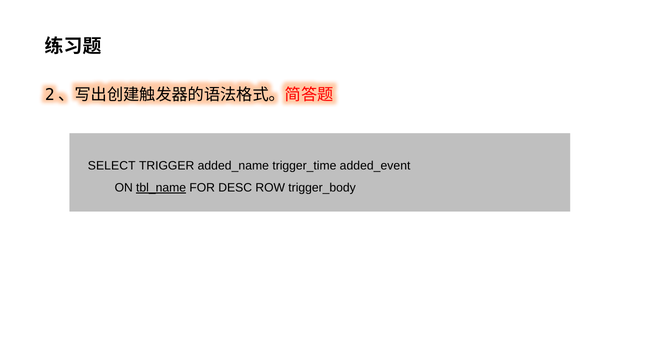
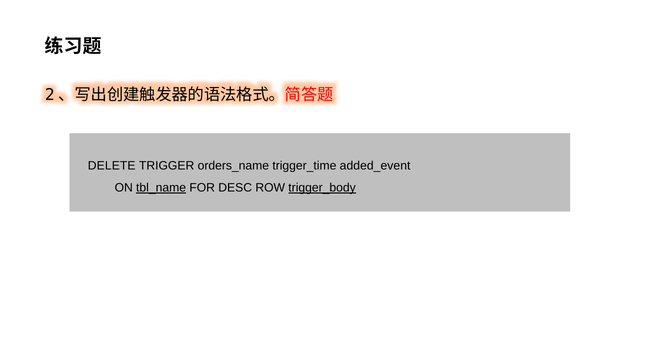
SELECT: SELECT -> DELETE
added_name: added_name -> orders_name
trigger_body underline: none -> present
